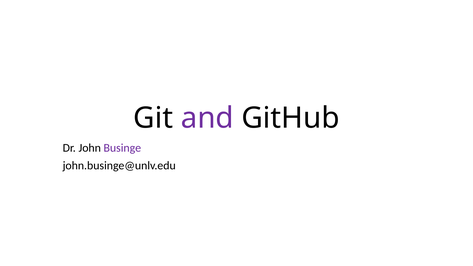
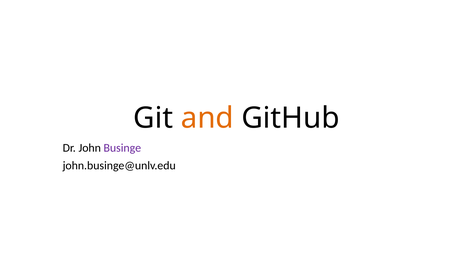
and colour: purple -> orange
